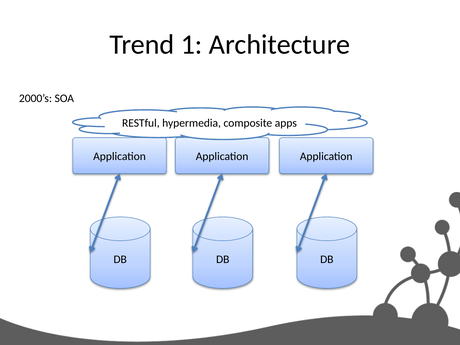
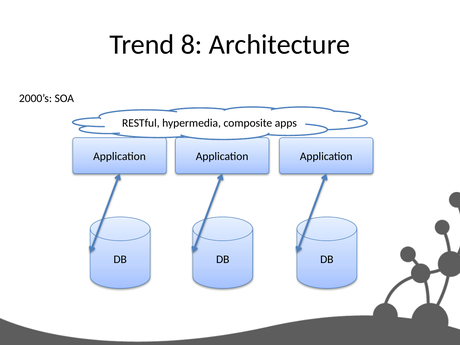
1: 1 -> 8
